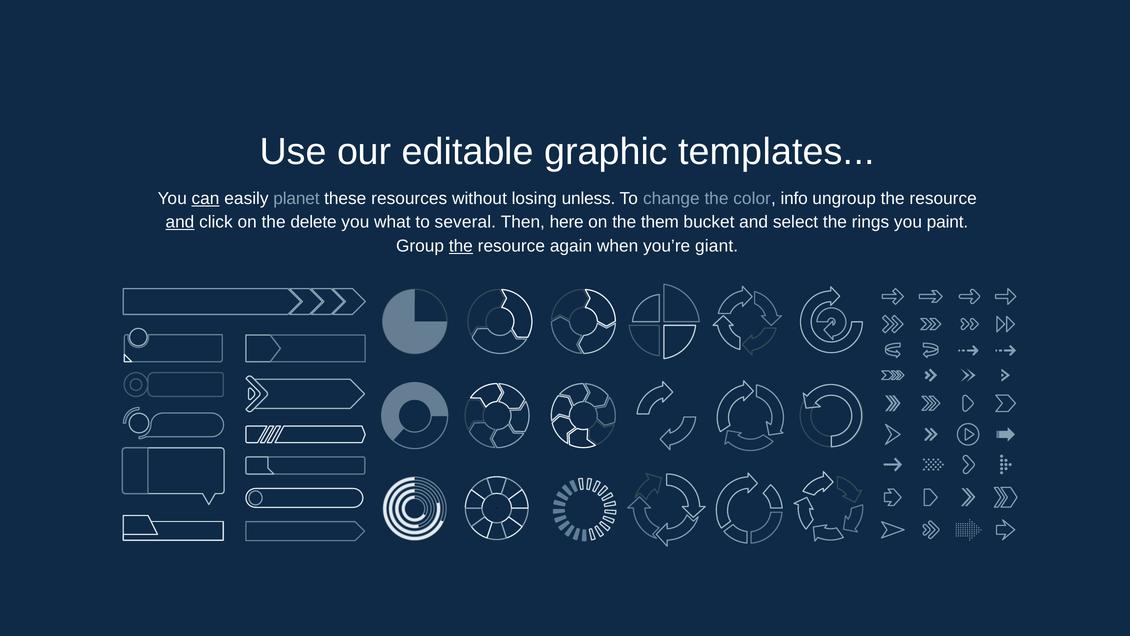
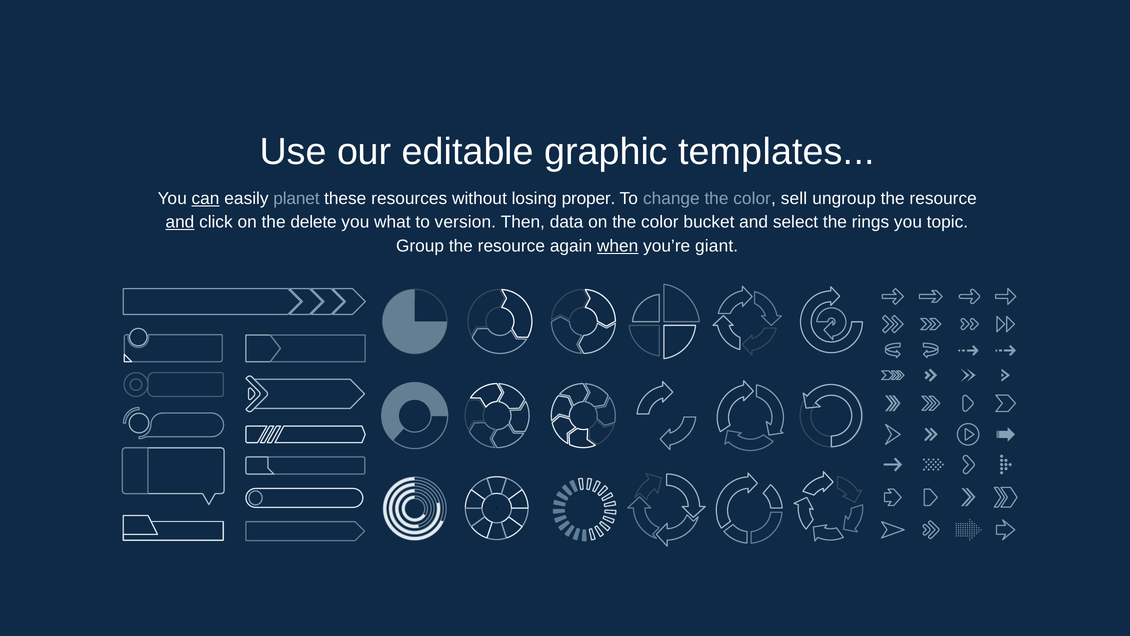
unless: unless -> proper
info: info -> sell
several: several -> version
here: here -> data
on the them: them -> color
paint: paint -> topic
the at (461, 246) underline: present -> none
when underline: none -> present
